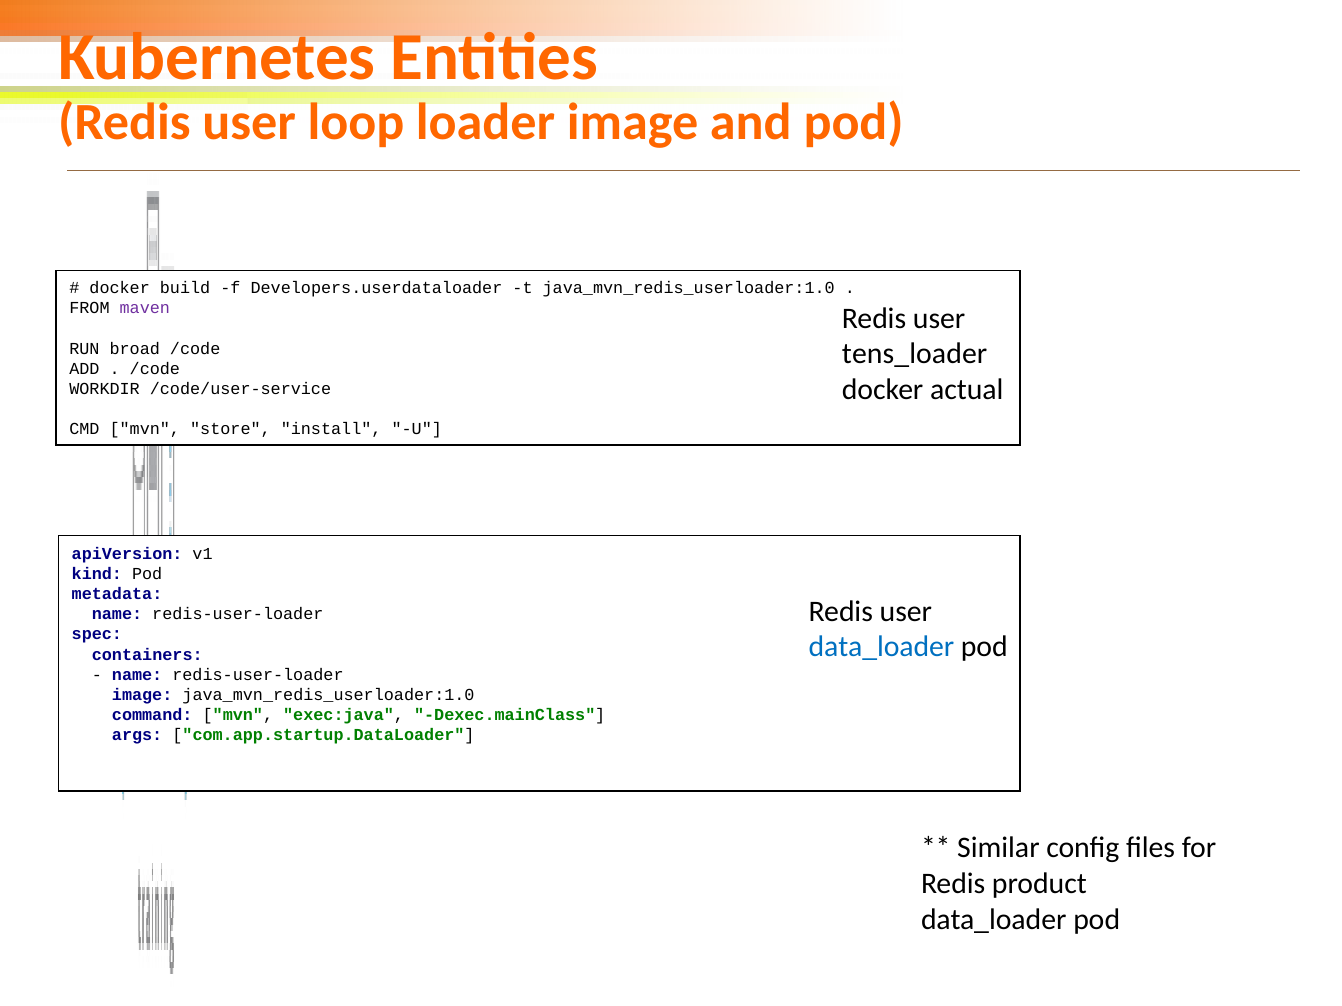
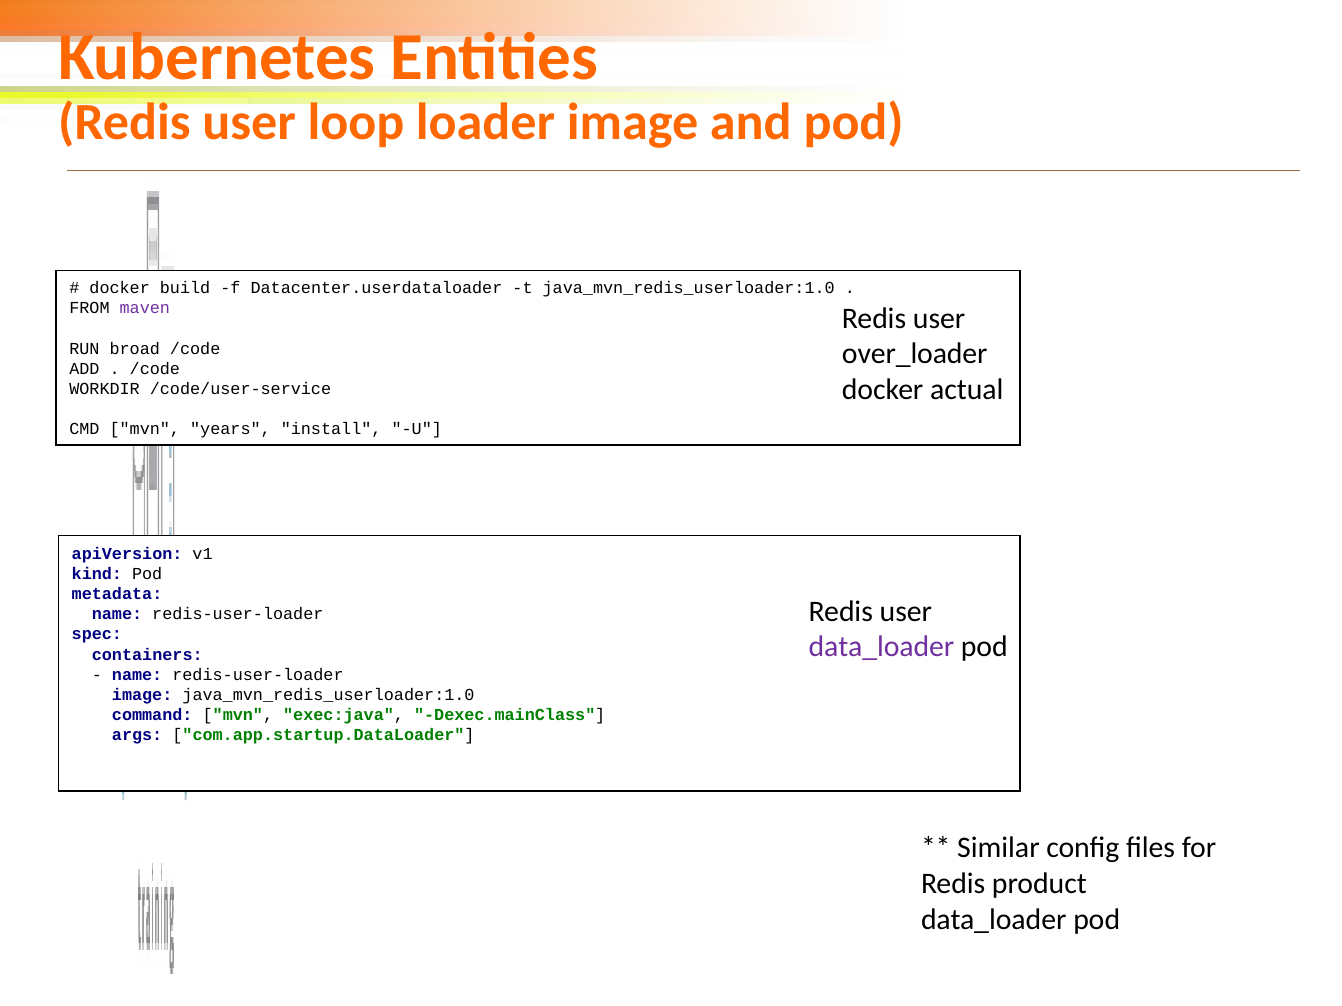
Developers.userdataloader: Developers.userdataloader -> Datacenter.userdataloader
tens_loader: tens_loader -> over_loader
store: store -> years
data_loader at (881, 647) colour: blue -> purple
